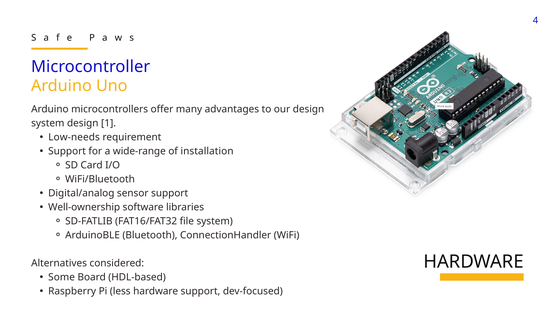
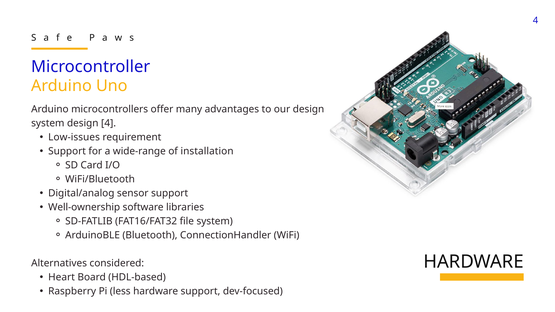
design 1: 1 -> 4
Low-needs: Low-needs -> Low-issues
Some: Some -> Heart
